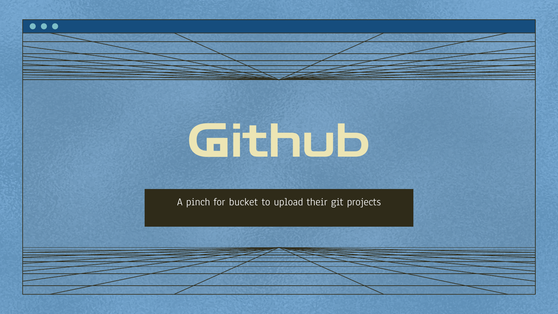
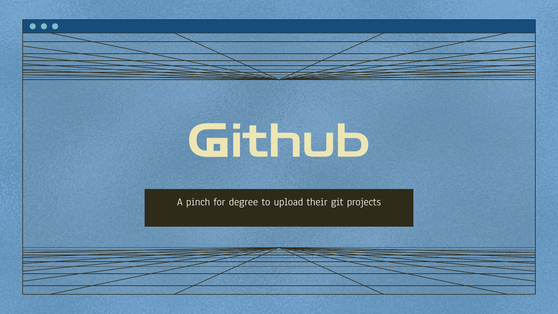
bucket: bucket -> degree
